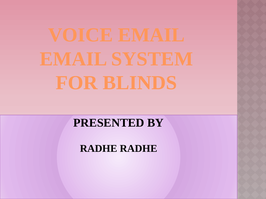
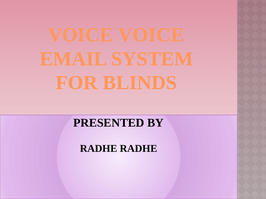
VOICE EMAIL: EMAIL -> VOICE
